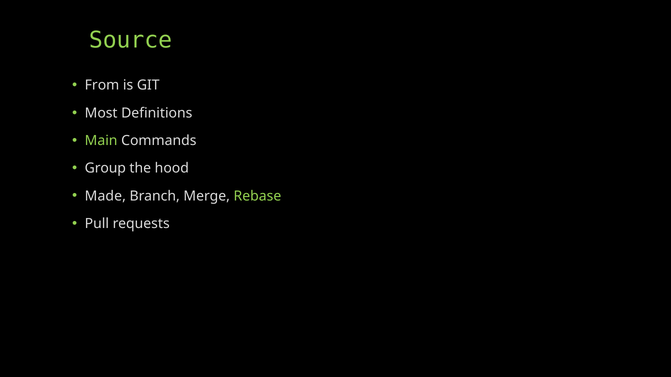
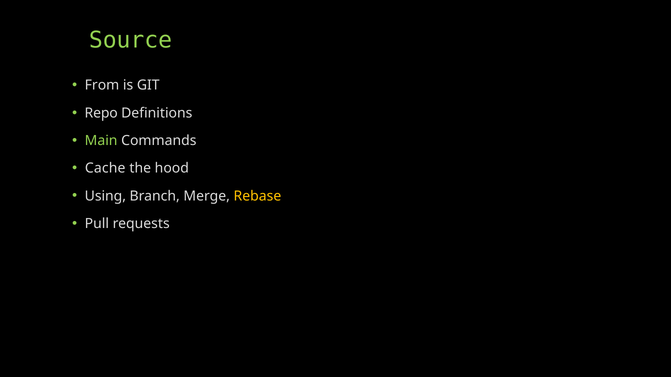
Most: Most -> Repo
Group: Group -> Cache
Made: Made -> Using
Rebase colour: light green -> yellow
